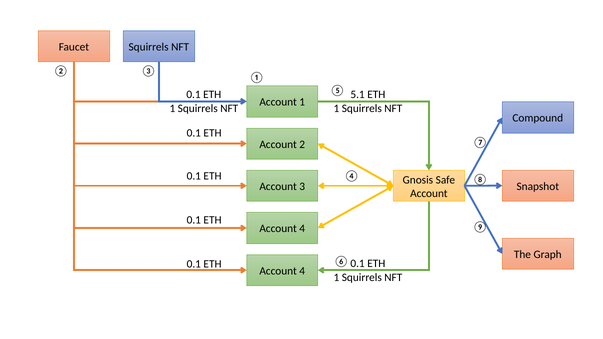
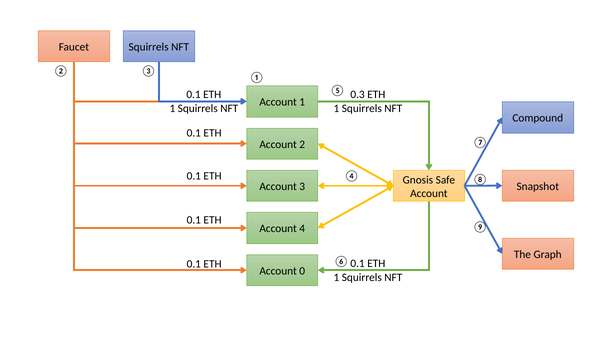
5.1: 5.1 -> 0.3
4 at (302, 271): 4 -> 0
